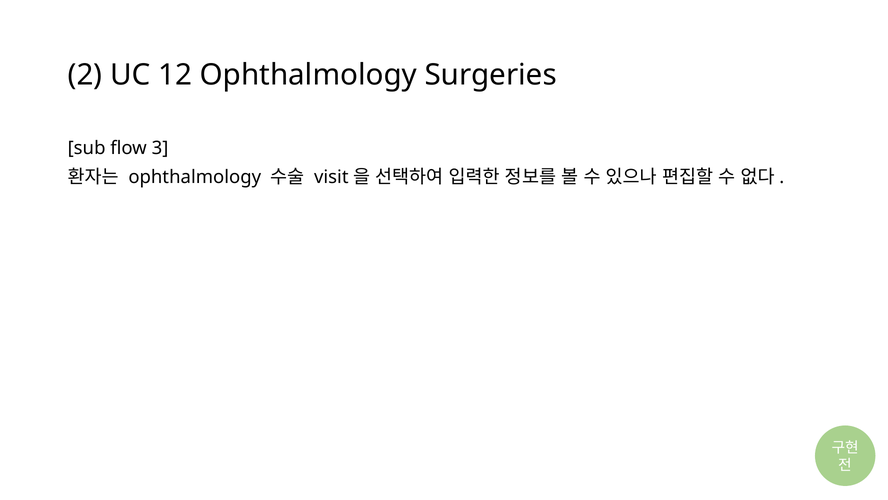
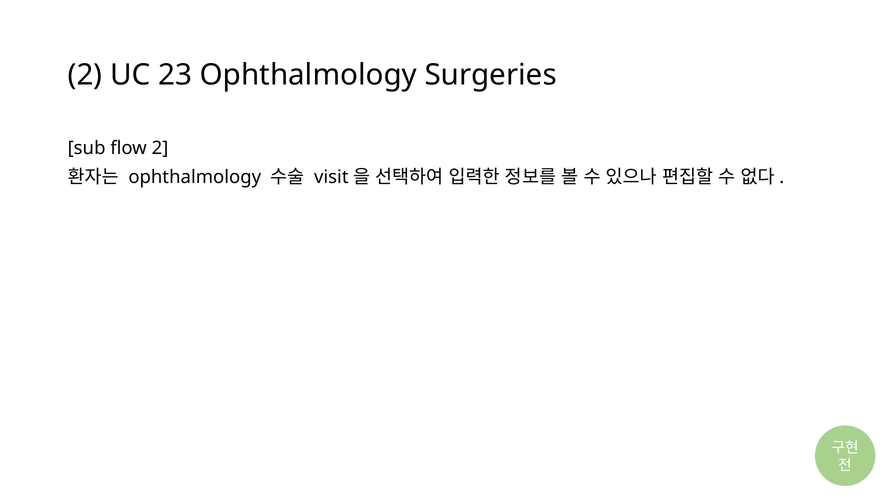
12: 12 -> 23
flow 3: 3 -> 2
